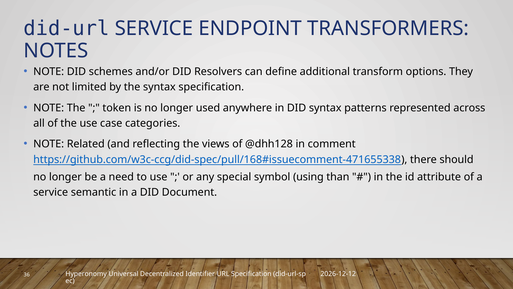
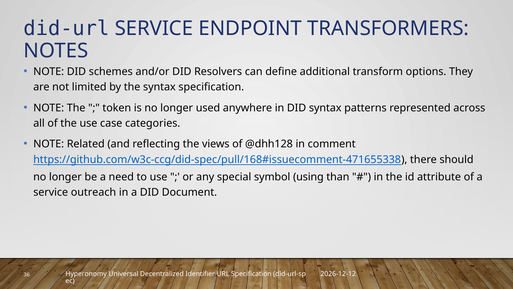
semantic: semantic -> outreach
